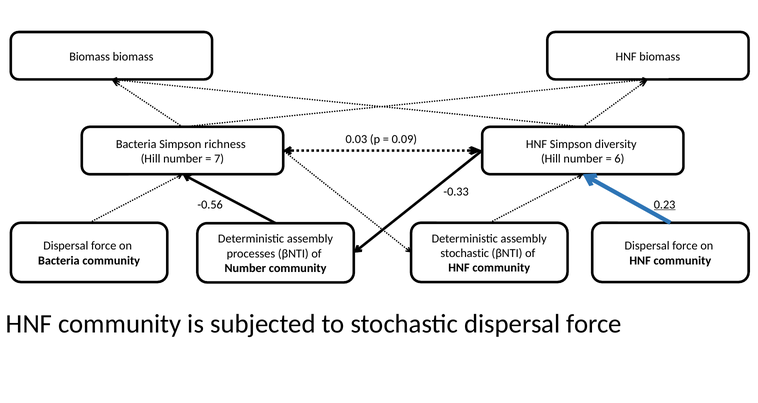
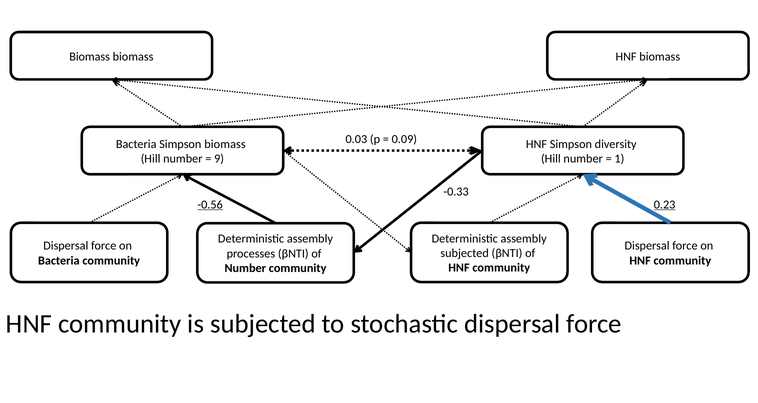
Simpson richness: richness -> biomass
7: 7 -> 9
6: 6 -> 1
-0.56 underline: none -> present
stochastic at (465, 253): stochastic -> subjected
